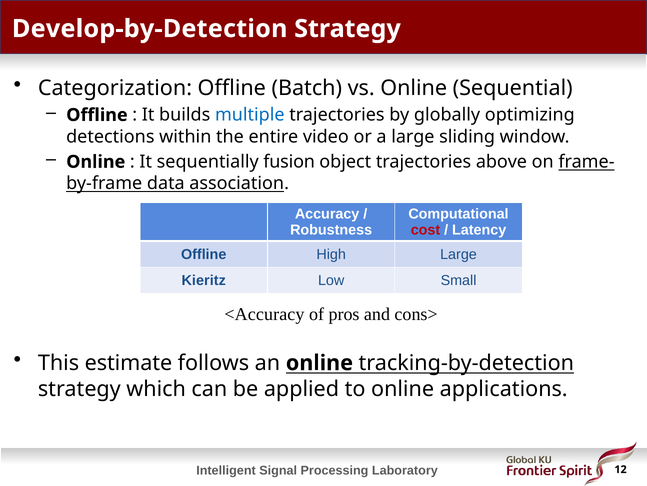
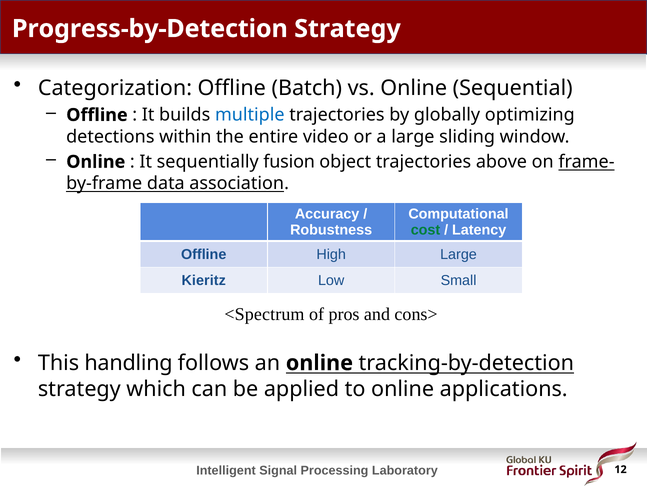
Develop-by-Detection: Develop-by-Detection -> Progress-by-Detection
cost colour: red -> green
<Accuracy: <Accuracy -> <Spectrum
estimate: estimate -> handling
